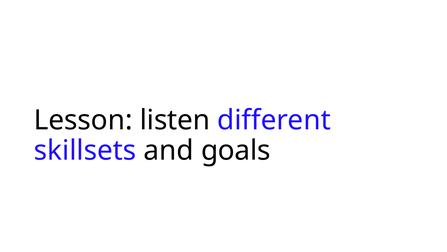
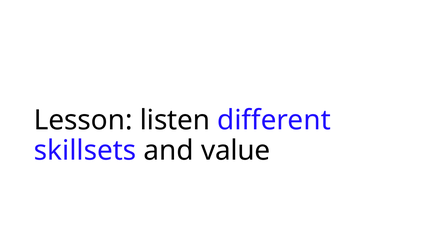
goals: goals -> value
